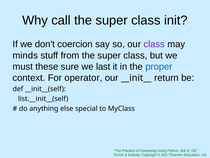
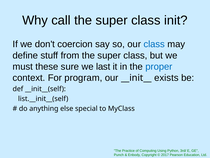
class at (154, 44) colour: purple -> blue
minds: minds -> define
operator: operator -> program
return: return -> exists
